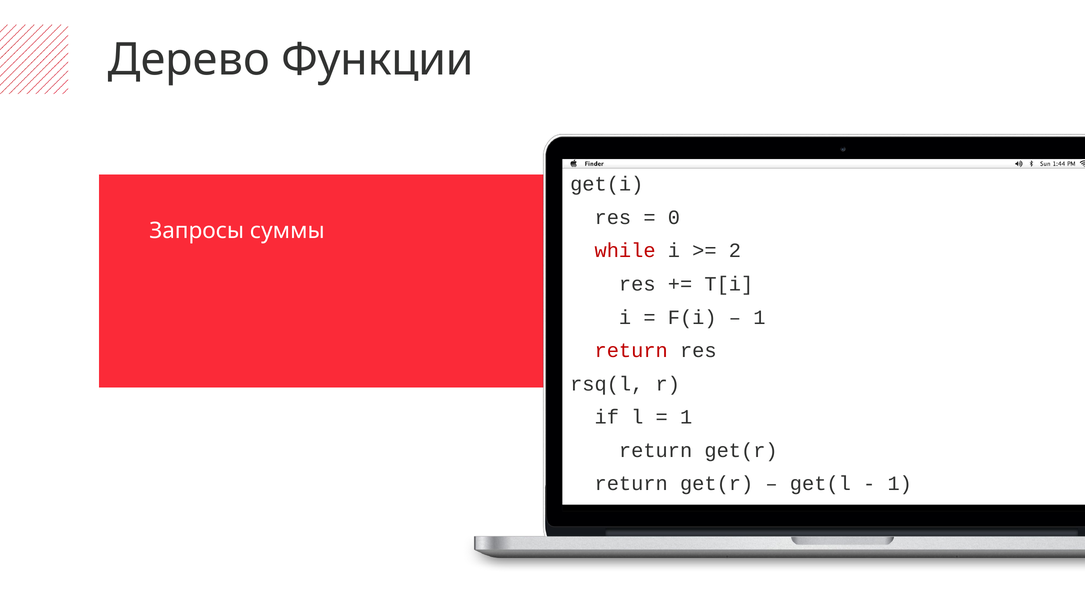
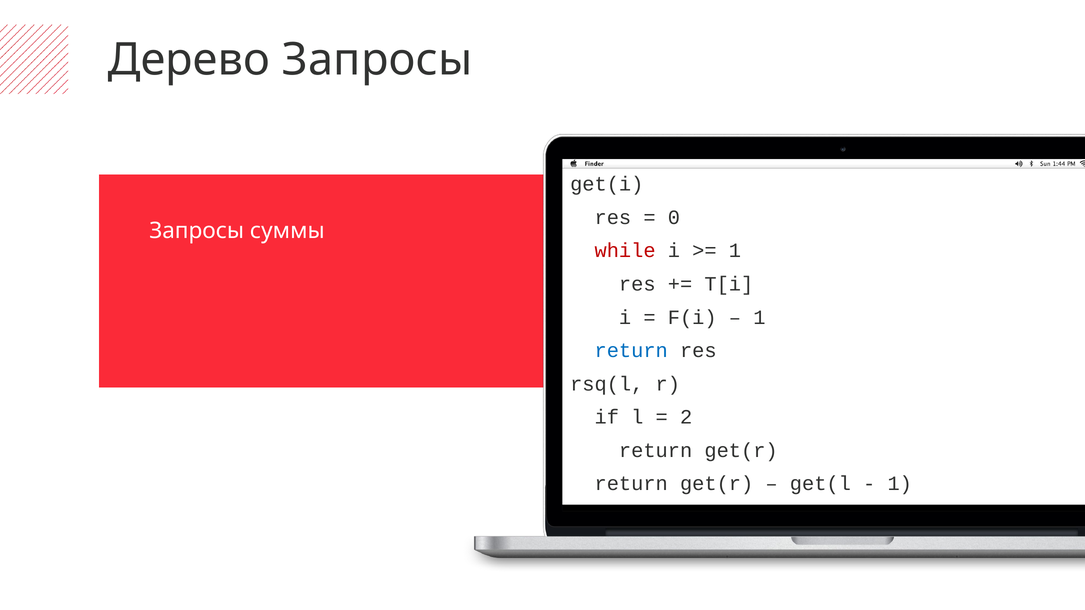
Дерево Функции: Функции -> Запросы
2 at (735, 251): 2 -> 1
return at (631, 351) colour: red -> blue
1 at (686, 417): 1 -> 2
